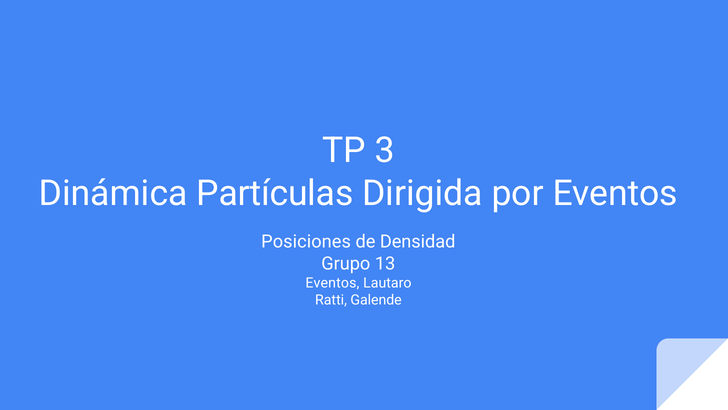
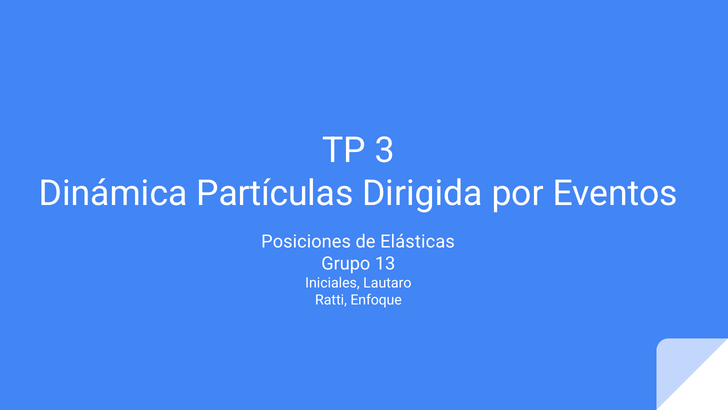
Densidad: Densidad -> Elásticas
Eventos at (332, 283): Eventos -> Iniciales
Galende: Galende -> Enfoque
